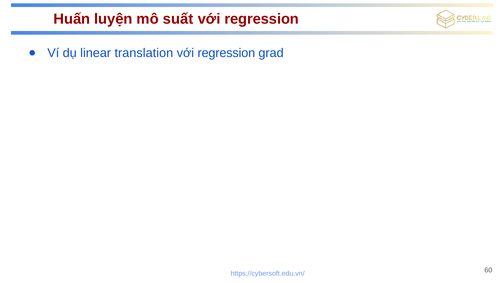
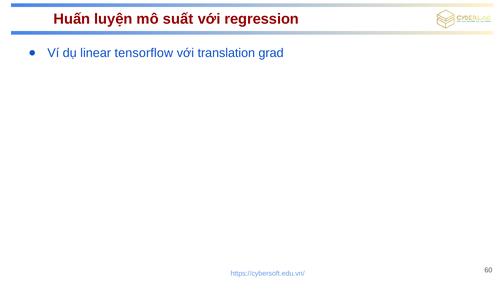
translation: translation -> tensorflow
regression at (226, 53): regression -> translation
